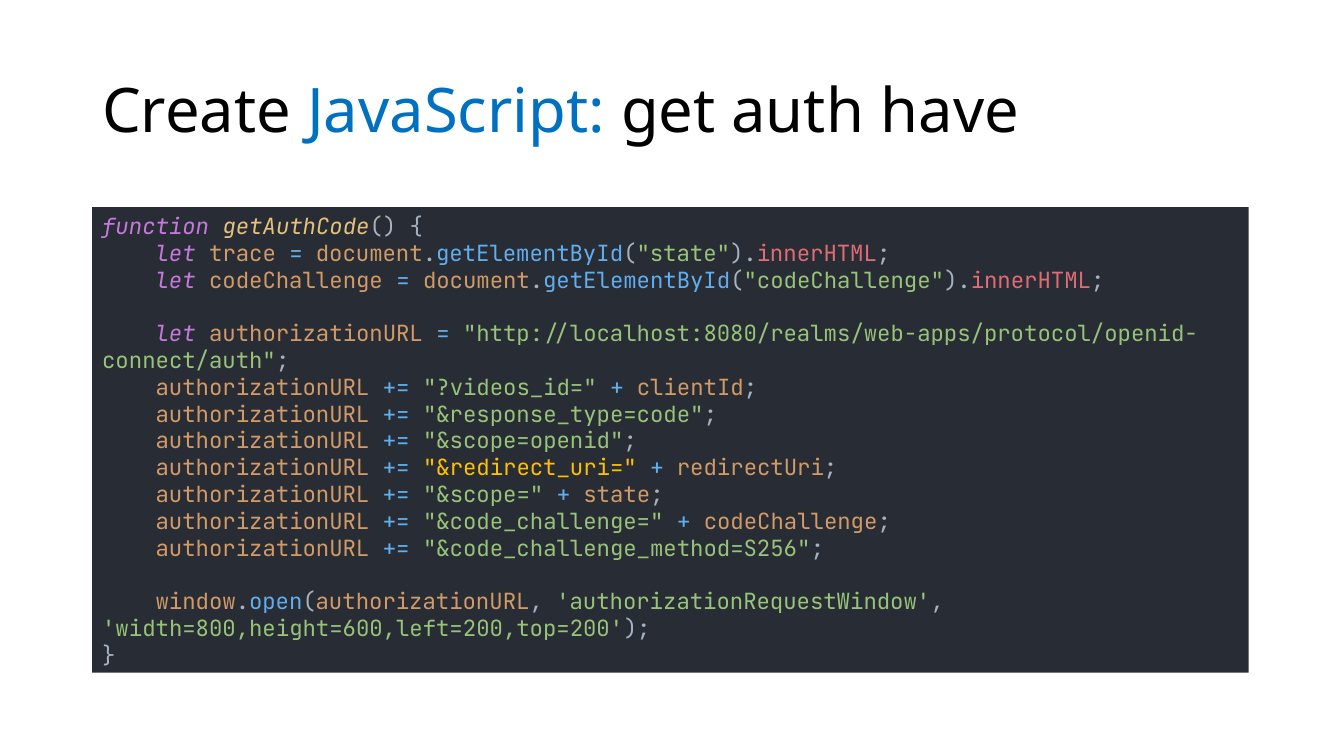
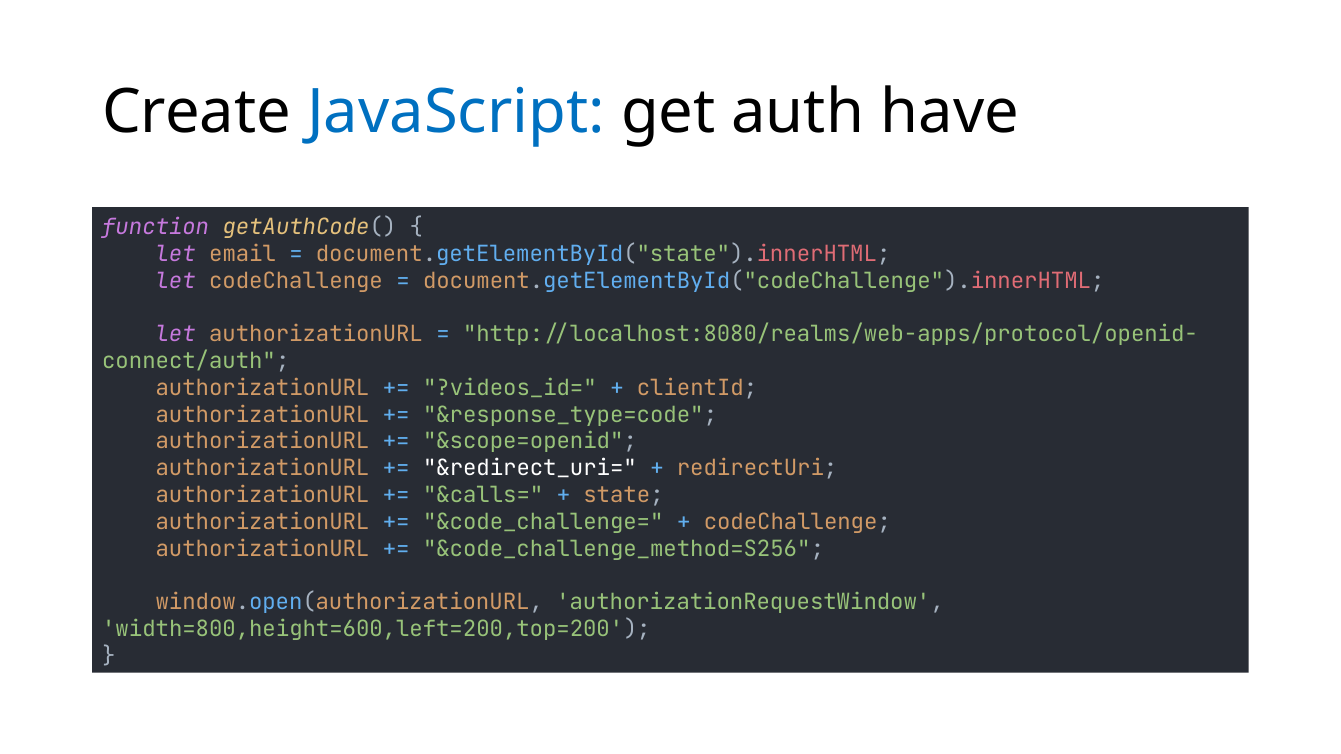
trace: trace -> email
&redirect_uri= colour: yellow -> white
&scope=: &scope= -> &calls=
